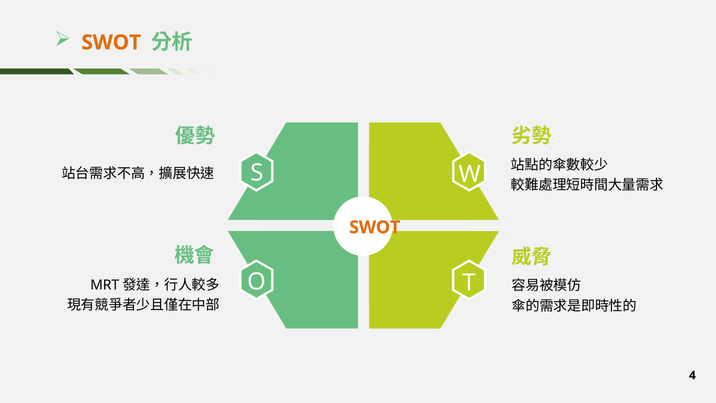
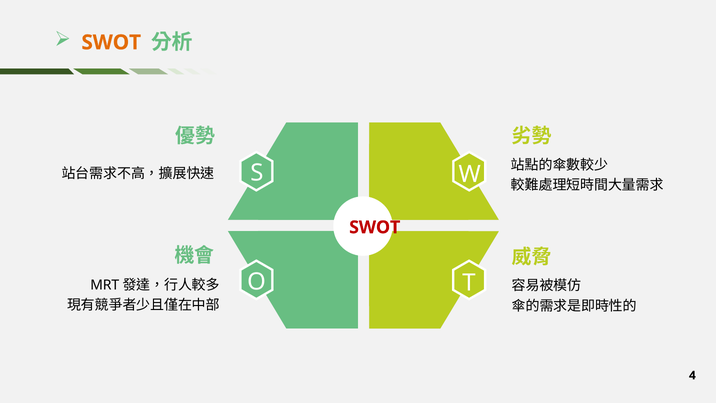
SWOT at (375, 227) colour: orange -> red
